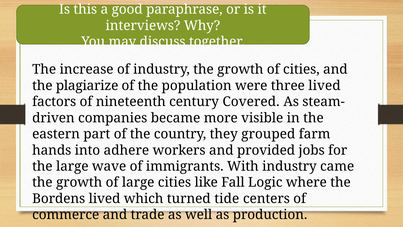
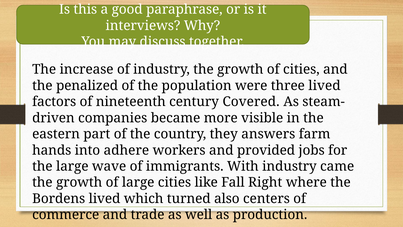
plagiarize: plagiarize -> penalized
grouped: grouped -> answers
Logic: Logic -> Right
tide: tide -> also
